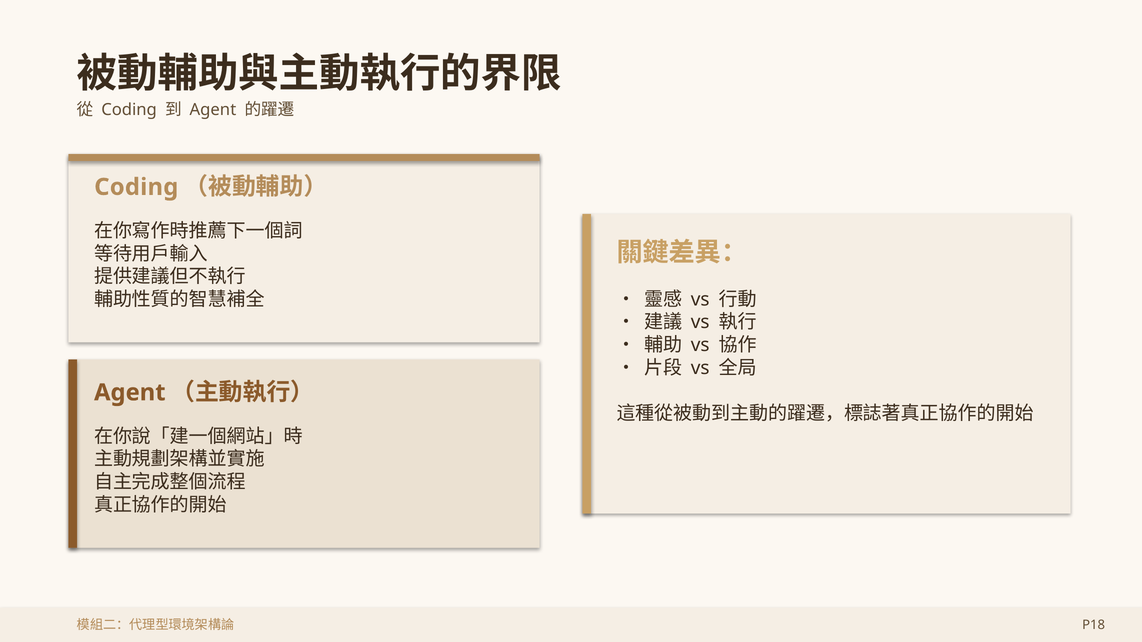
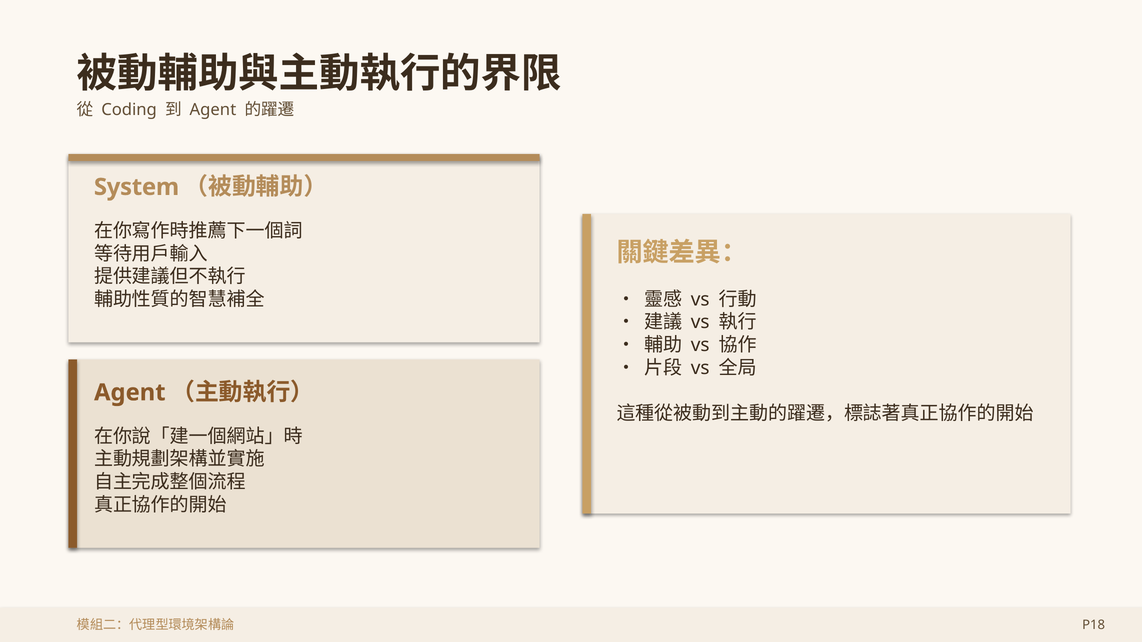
Coding at (136, 187): Coding -> System
